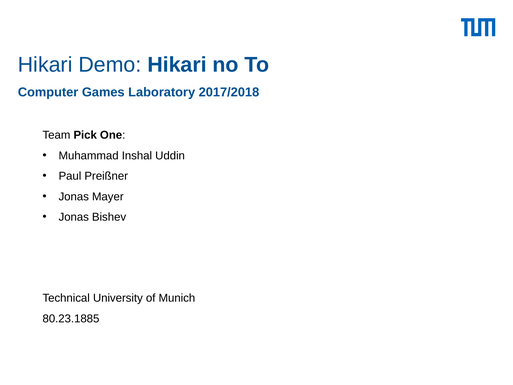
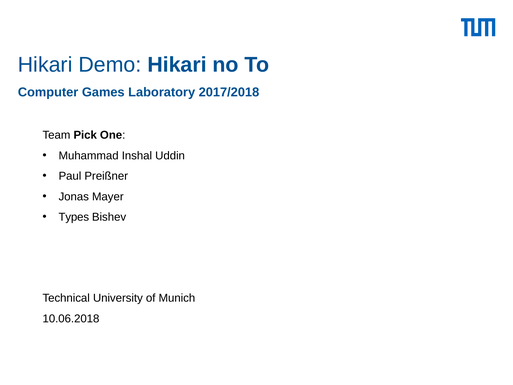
Jonas at (74, 217): Jonas -> Types
80.23.1885: 80.23.1885 -> 10.06.2018
